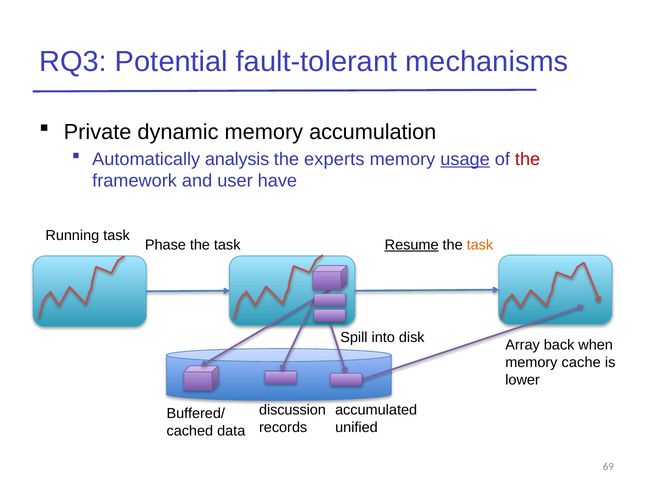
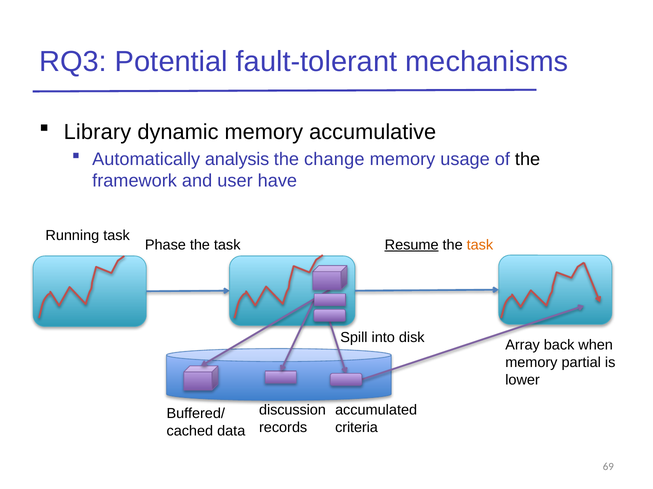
Private: Private -> Library
accumulation: accumulation -> accumulative
experts: experts -> change
usage underline: present -> none
the at (528, 159) colour: red -> black
cache: cache -> partial
unified: unified -> criteria
